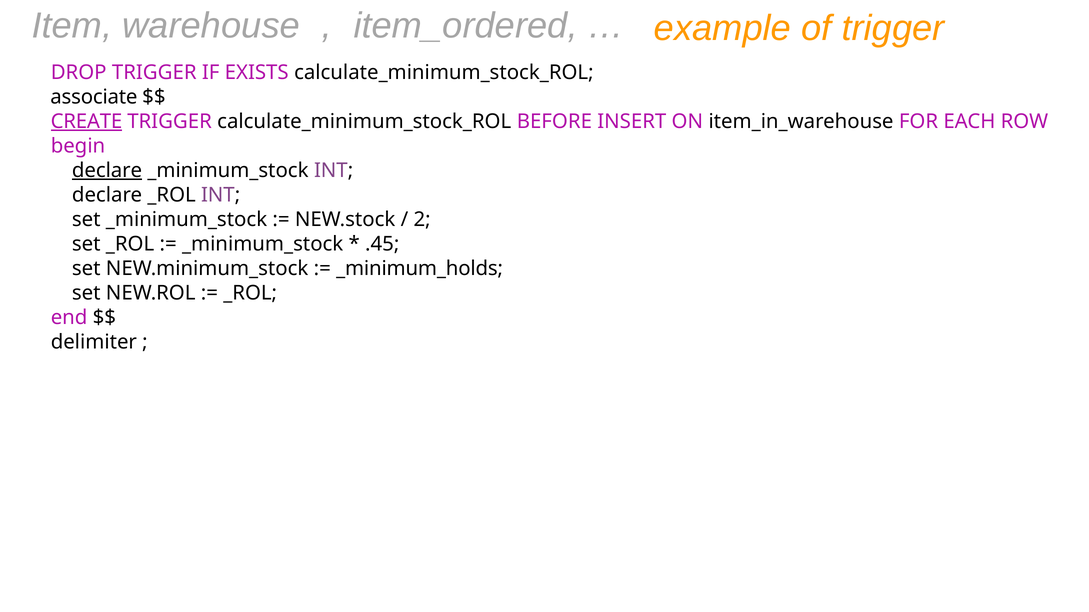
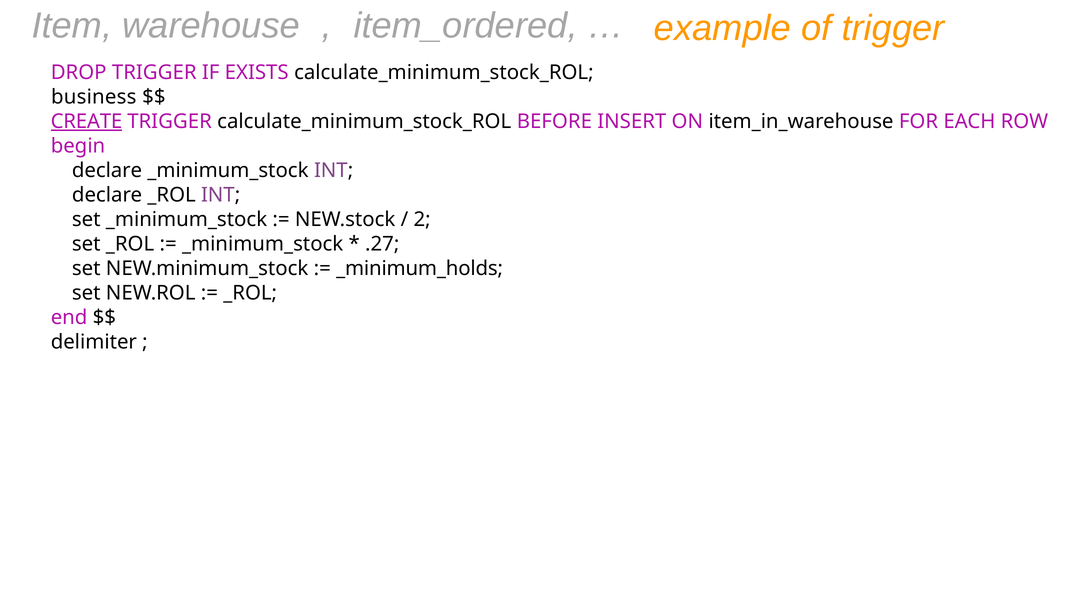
associate: associate -> business
declare at (107, 171) underline: present -> none
.45: .45 -> .27
